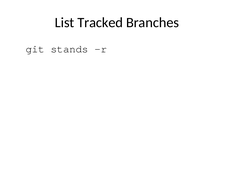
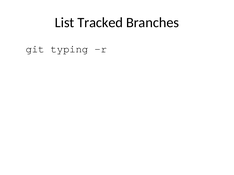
stands: stands -> typing
